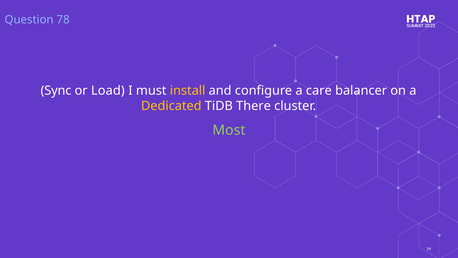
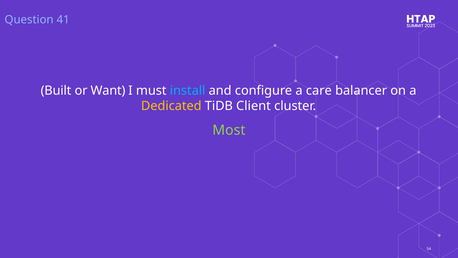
78: 78 -> 41
Sync: Sync -> Built
Load: Load -> Want
install colour: yellow -> light blue
There: There -> Client
